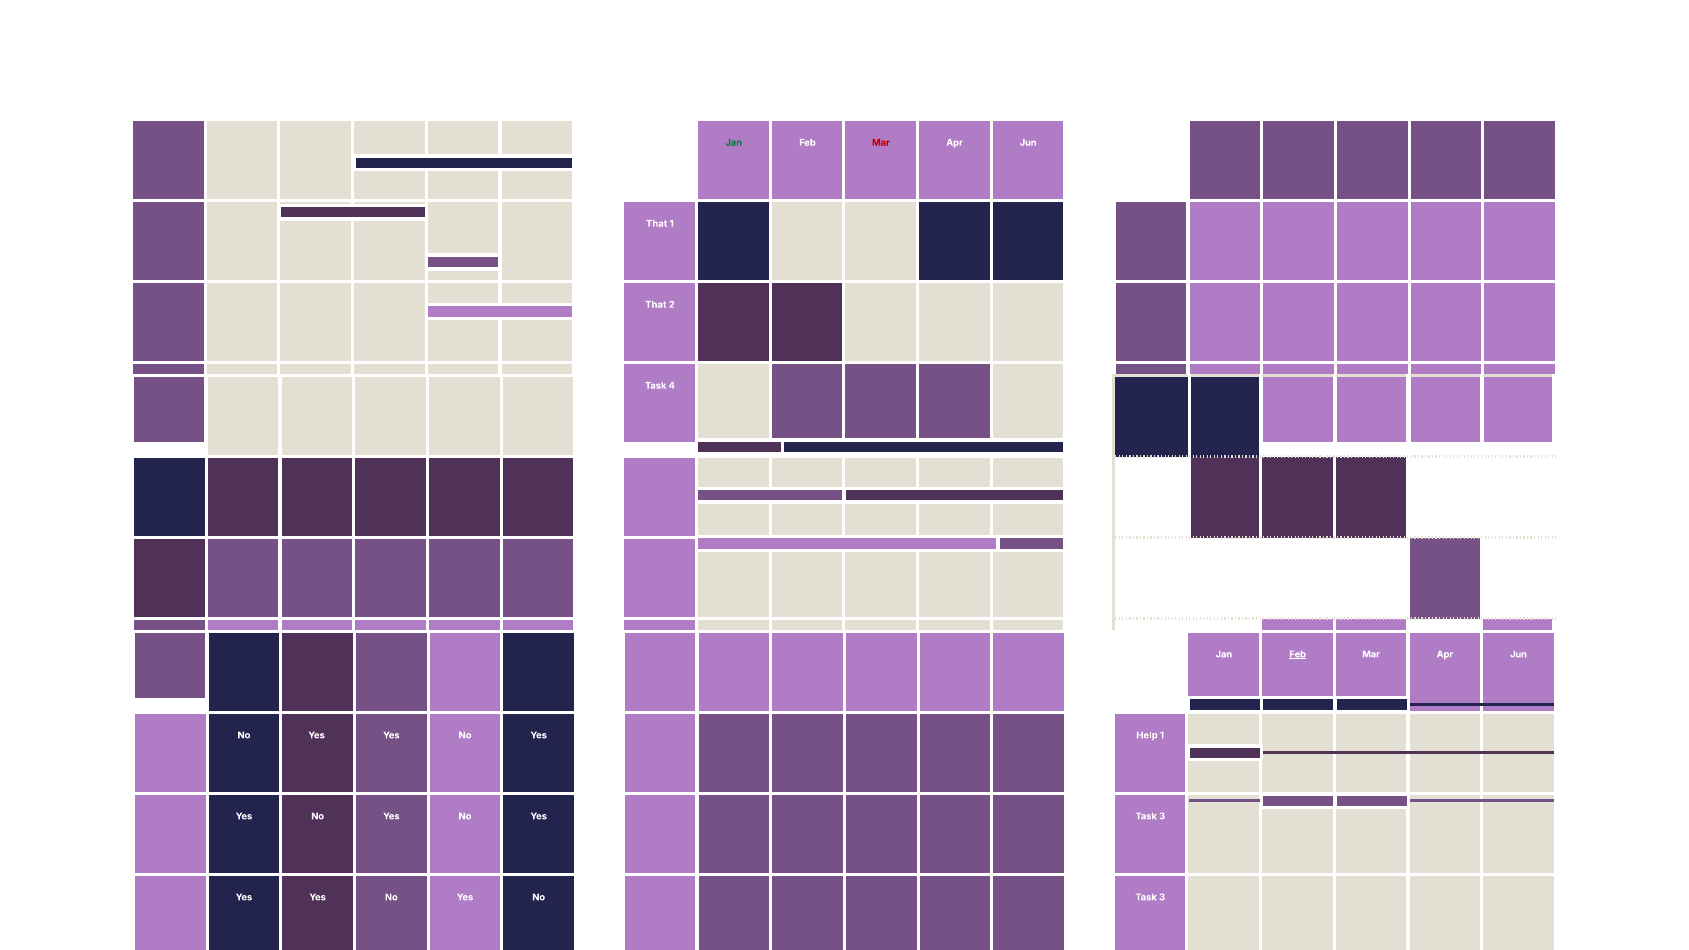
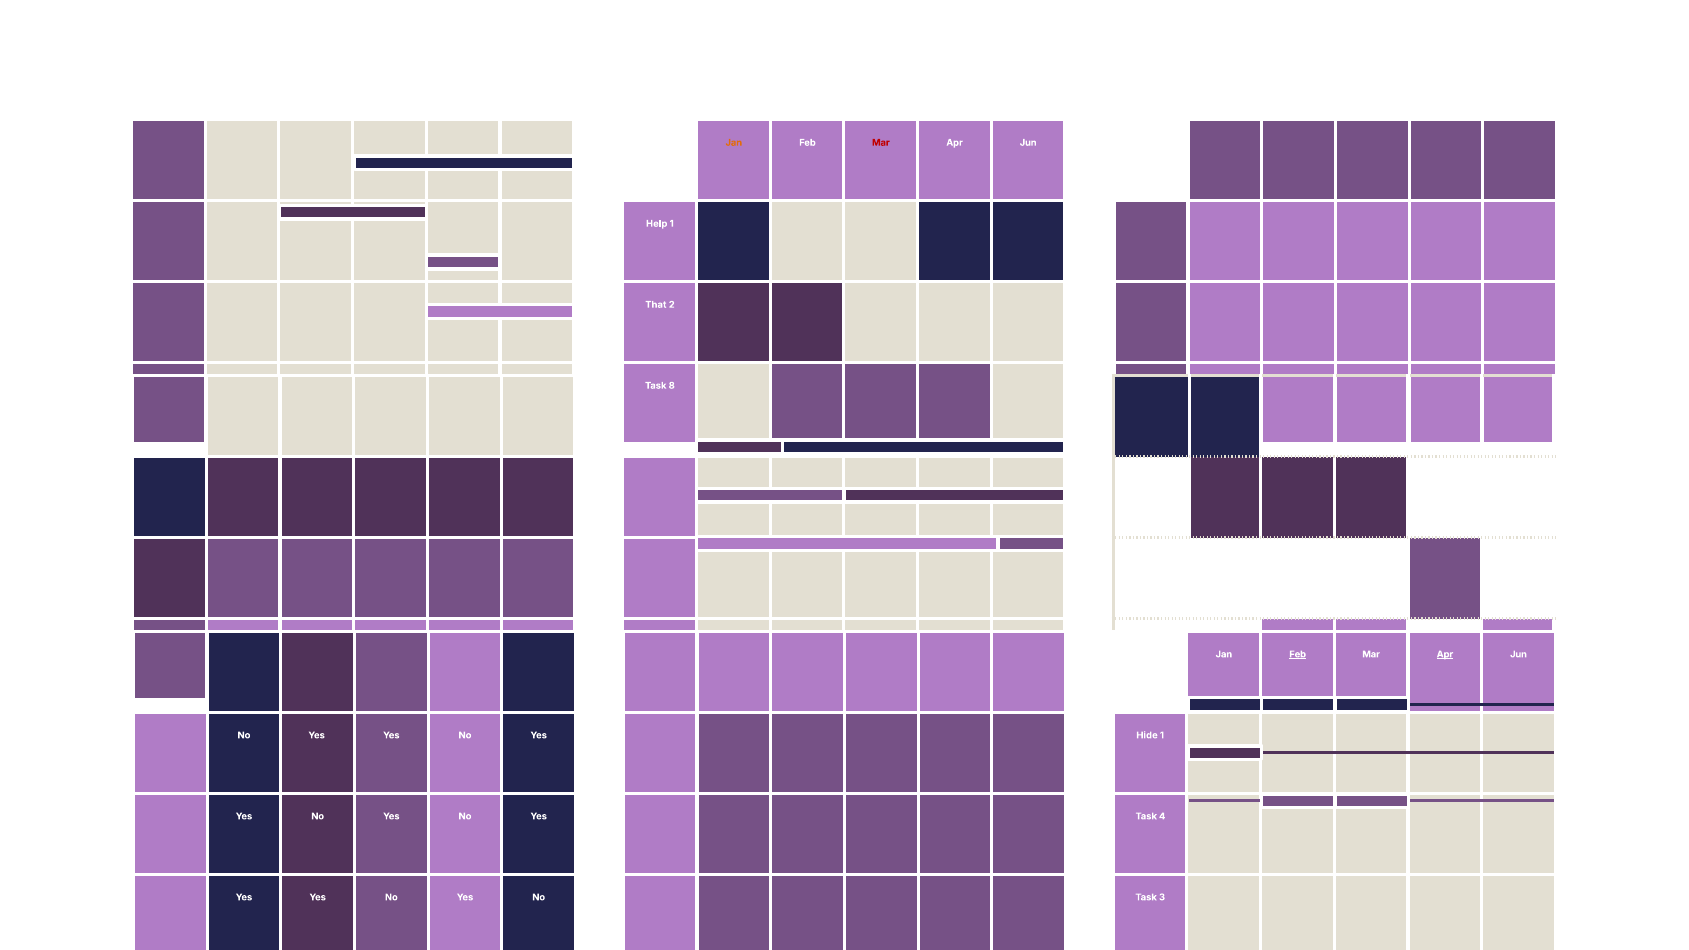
Jan at (734, 143) colour: green -> orange
That at (657, 224): That -> Help
4: 4 -> 8
Apr at (1445, 654) underline: none -> present
Help: Help -> Hide
3 at (1162, 816): 3 -> 4
